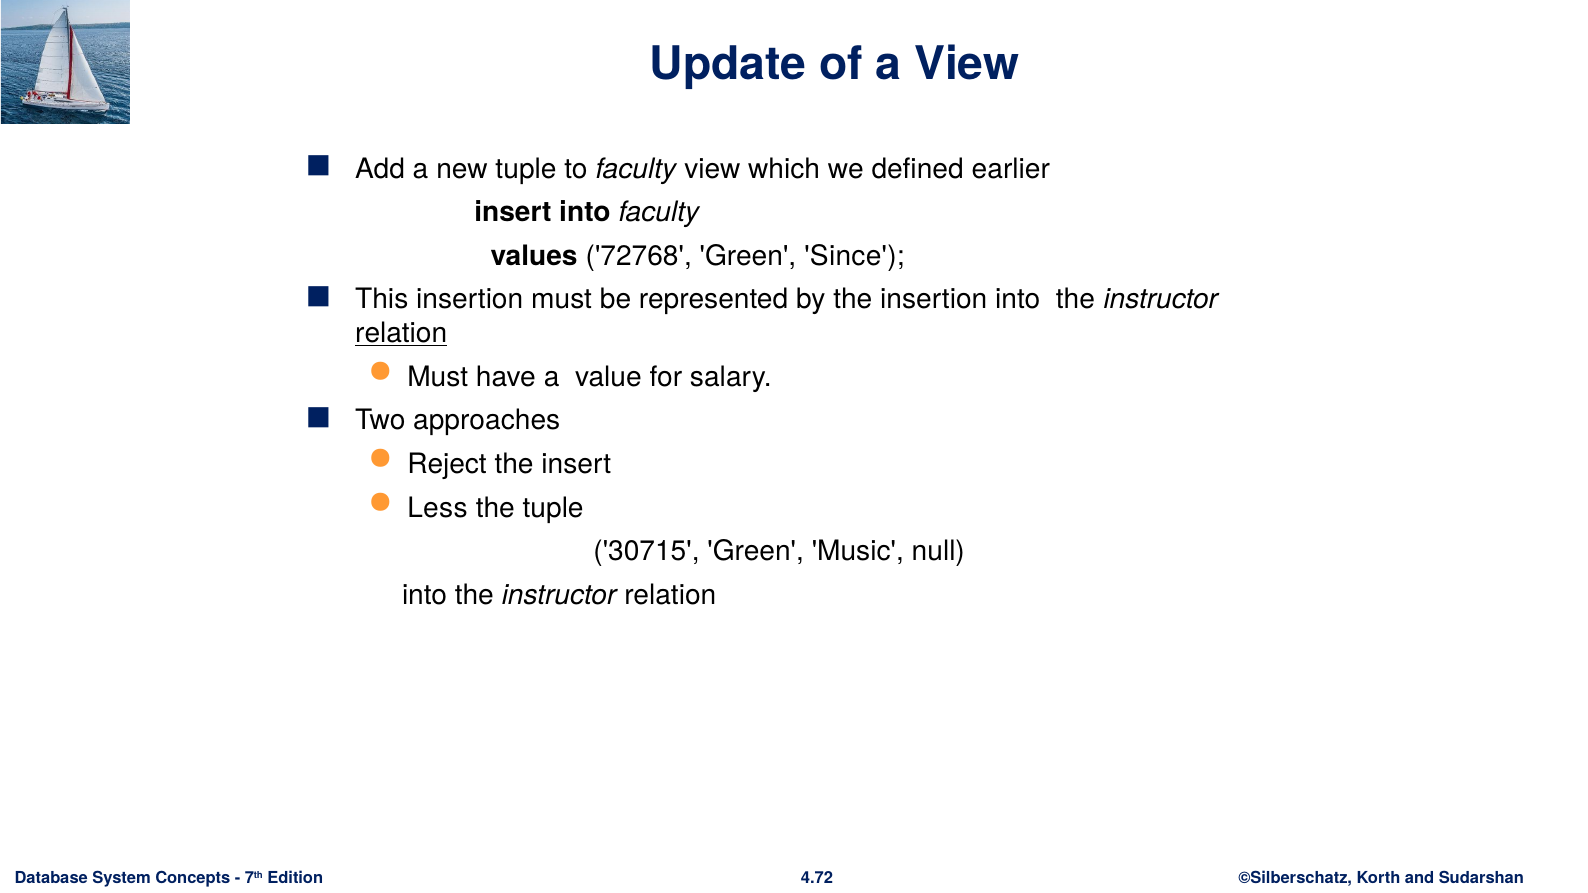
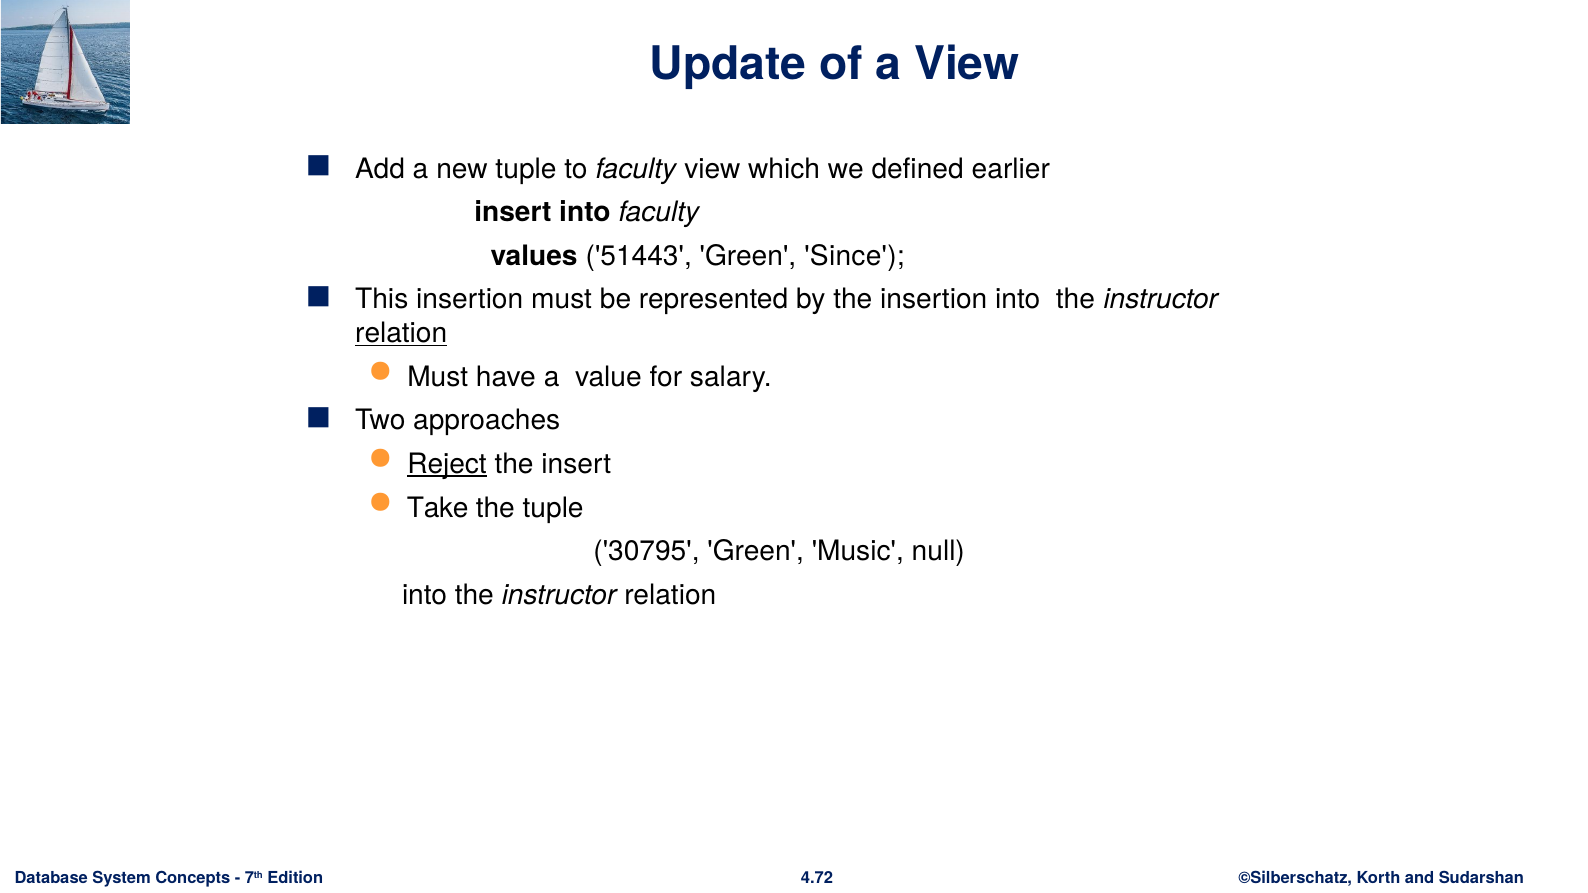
72768: 72768 -> 51443
Reject underline: none -> present
Less: Less -> Take
30715: 30715 -> 30795
